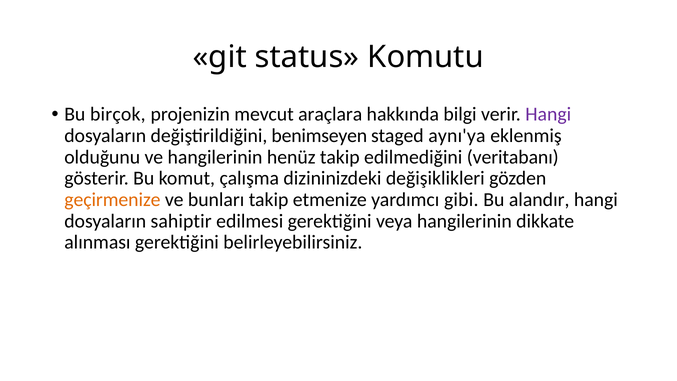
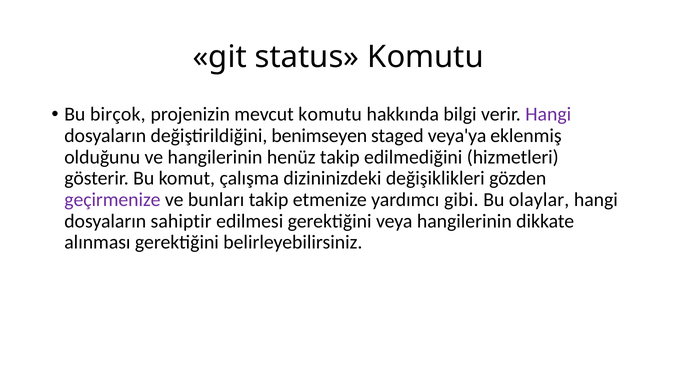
mevcut araçlara: araçlara -> komutu
aynı'ya: aynı'ya -> veya'ya
veritabanı: veritabanı -> hizmetleri
geçirmenize colour: orange -> purple
alandır: alandır -> olaylar
